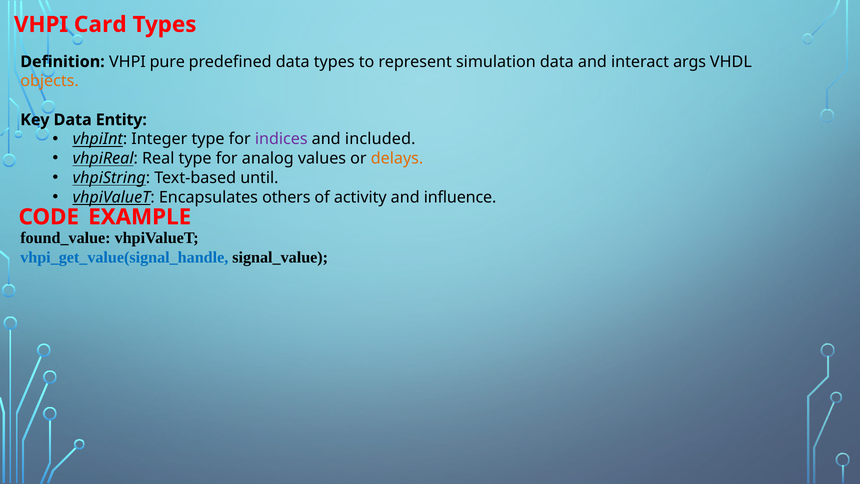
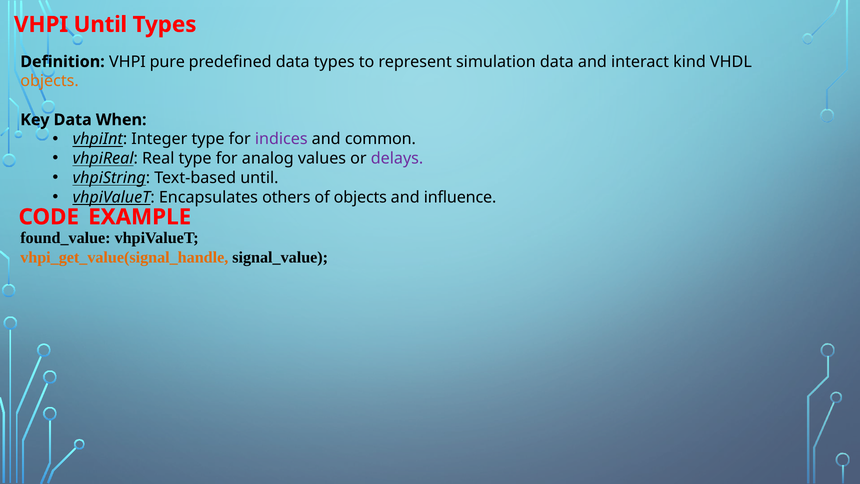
VHPI Card: Card -> Until
args: args -> kind
Entity: Entity -> When
included: included -> common
delays colour: orange -> purple
of activity: activity -> objects
vhpi_get_value(signal_handle colour: blue -> orange
